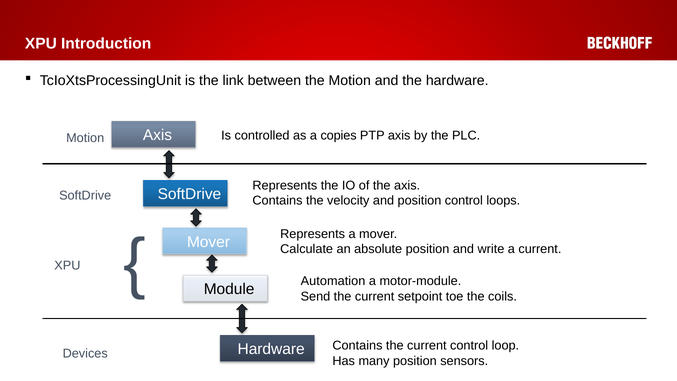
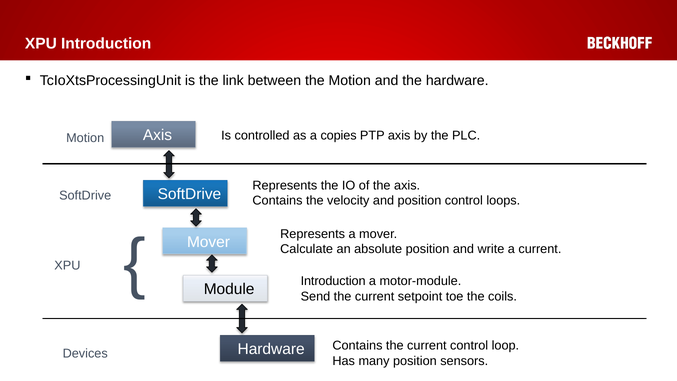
Automation at (333, 281): Automation -> Introduction
